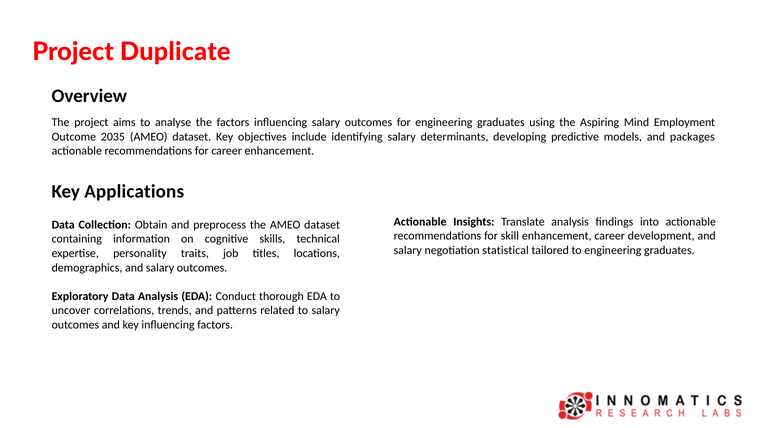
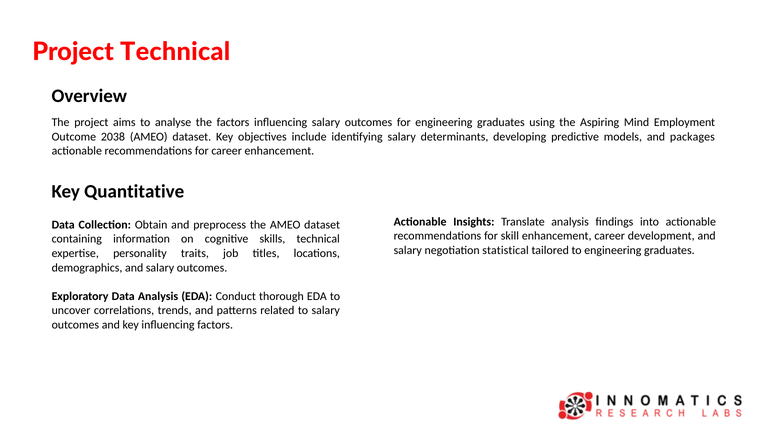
Project Duplicate: Duplicate -> Technical
2035: 2035 -> 2038
Applications: Applications -> Quantitative
